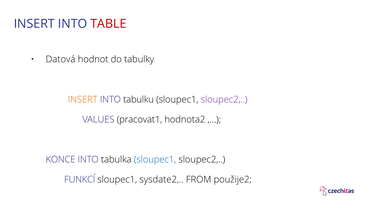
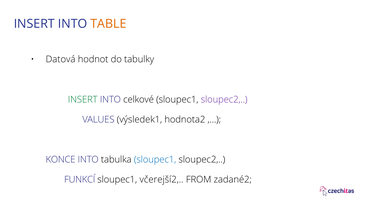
TABLE colour: red -> orange
INSERT at (83, 100) colour: orange -> green
tabulku: tabulku -> celkové
pracovat1: pracovat1 -> výsledek1
sysdate2: sysdate2 -> včerejší2
použije2: použije2 -> zadané2
